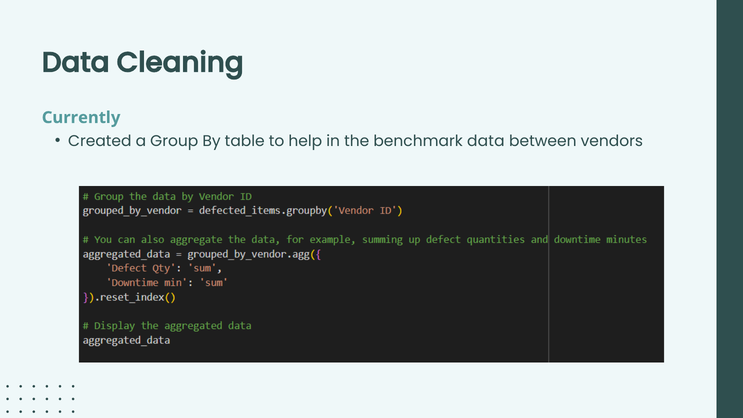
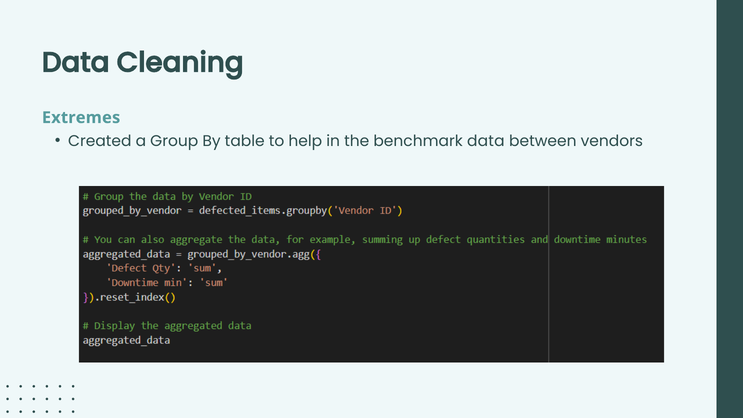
Currently: Currently -> Extremes
